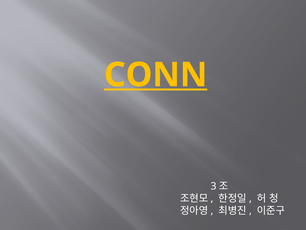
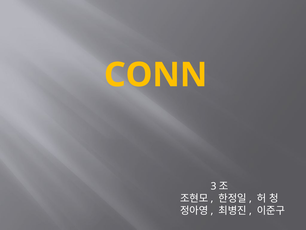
CONN underline: present -> none
